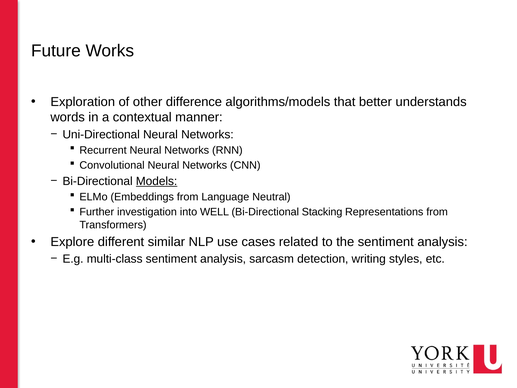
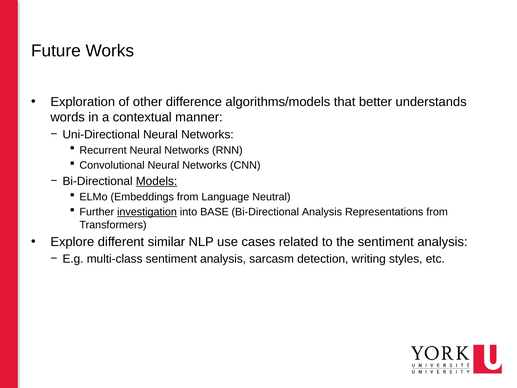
investigation underline: none -> present
WELL: WELL -> BASE
Bi-Directional Stacking: Stacking -> Analysis
